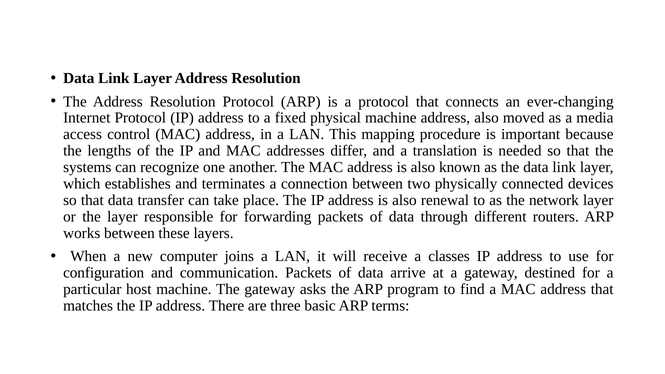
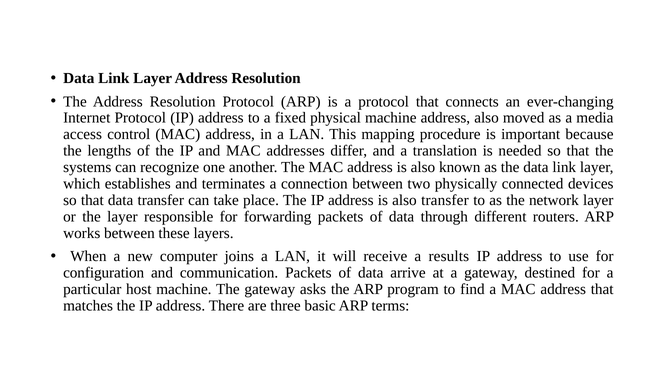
also renewal: renewal -> transfer
classes: classes -> results
